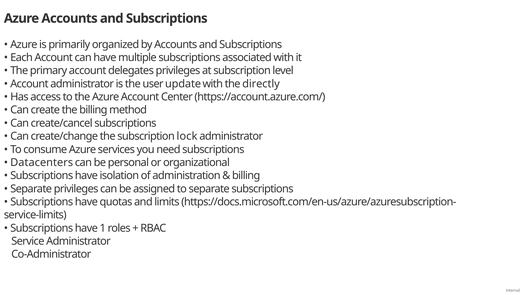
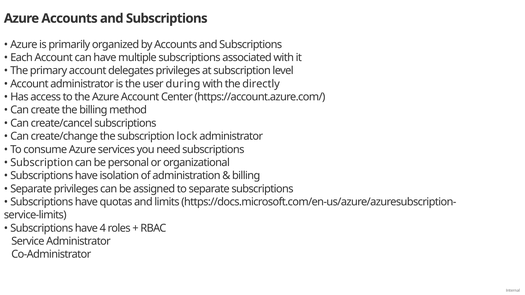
update: update -> during
Datacenters at (42, 163): Datacenters -> Subscription
1: 1 -> 4
